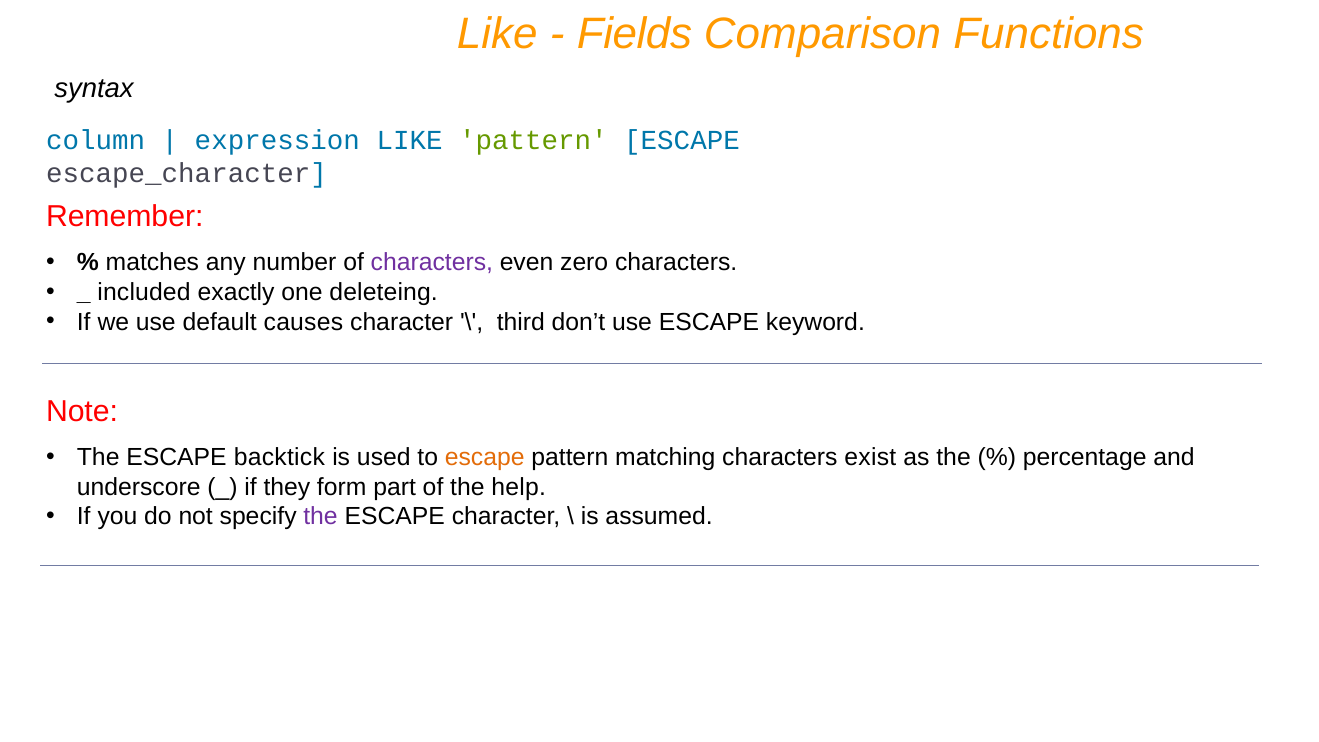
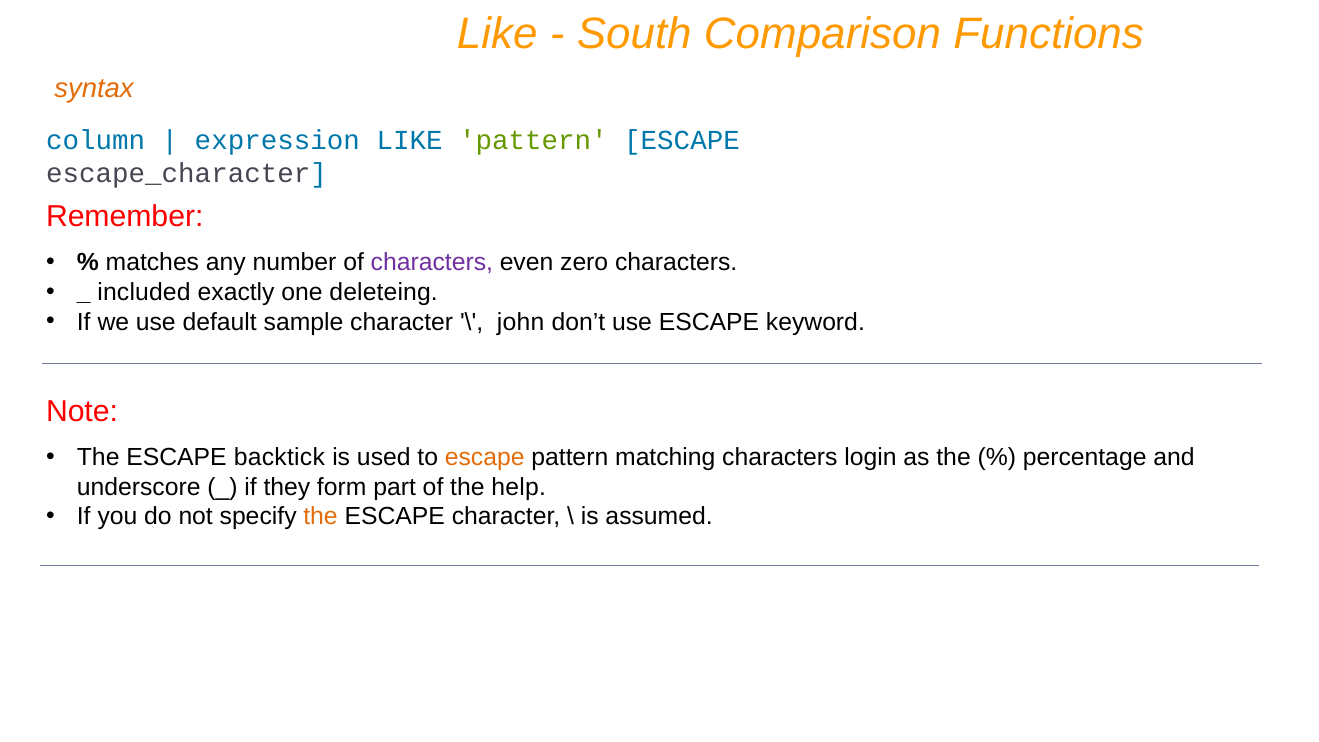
Fields: Fields -> South
syntax colour: black -> orange
causes: causes -> sample
third: third -> john
exist: exist -> login
the at (321, 517) colour: purple -> orange
